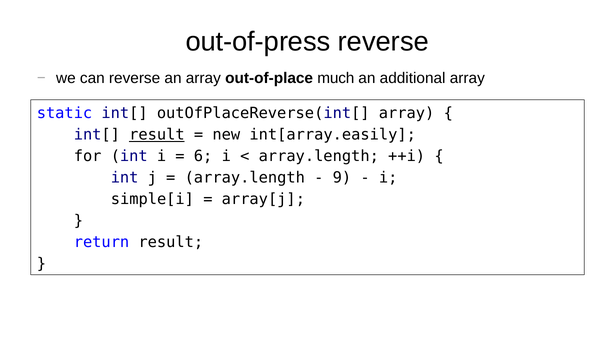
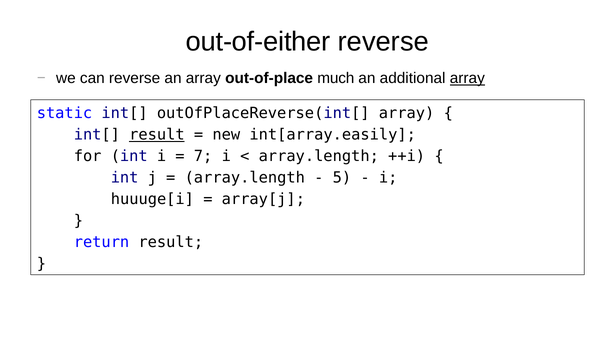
out-of-press: out-of-press -> out-of-either
array at (467, 78) underline: none -> present
6: 6 -> 7
9: 9 -> 5
simple[i: simple[i -> huuuge[i
